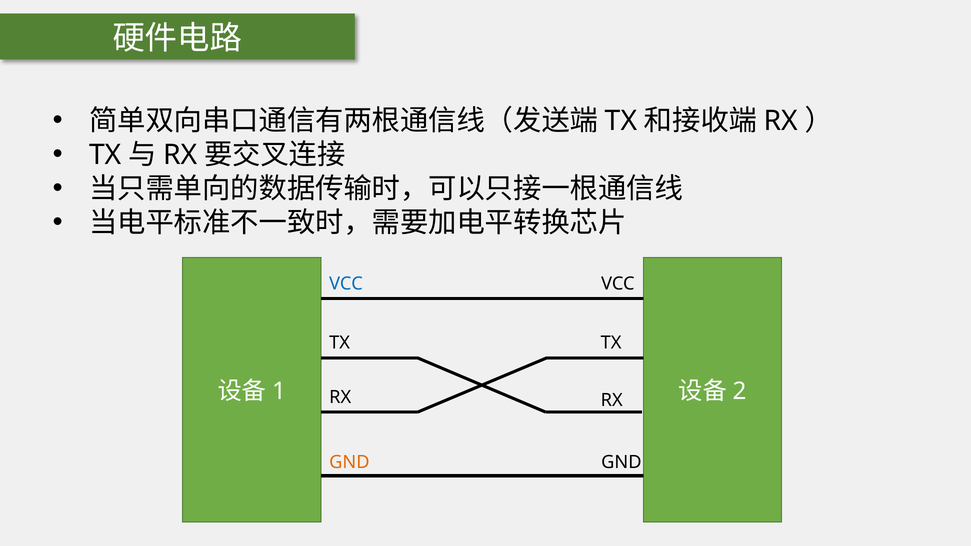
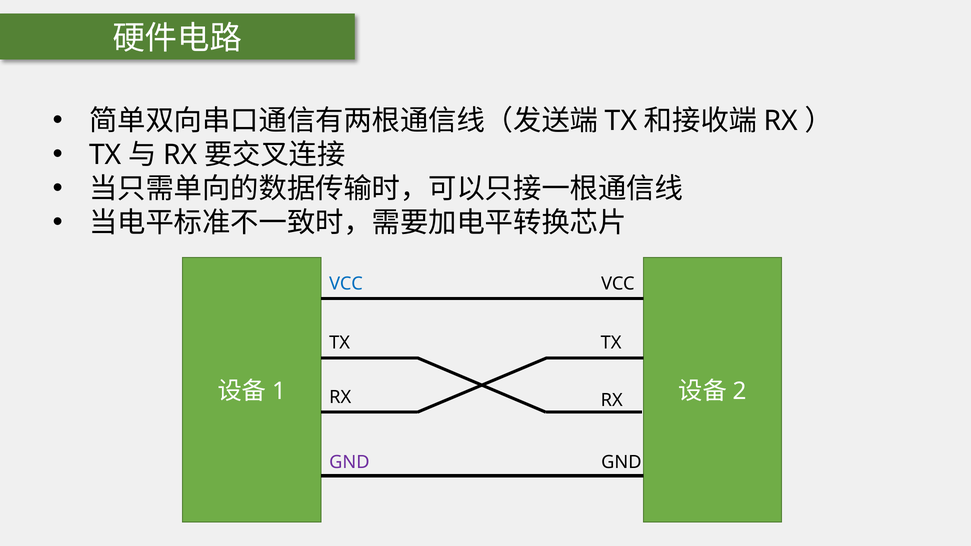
GND at (349, 462) colour: orange -> purple
